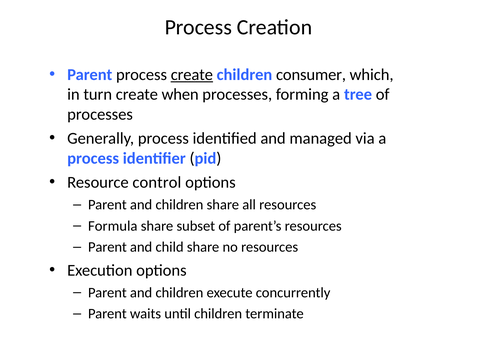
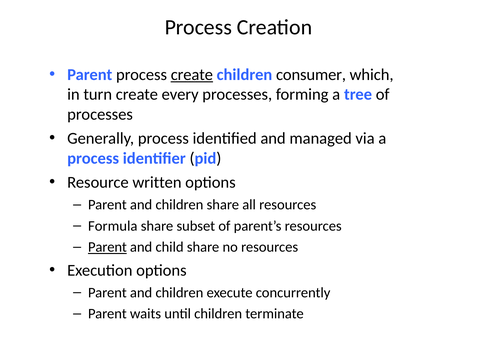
when: when -> every
control: control -> written
Parent at (107, 247) underline: none -> present
